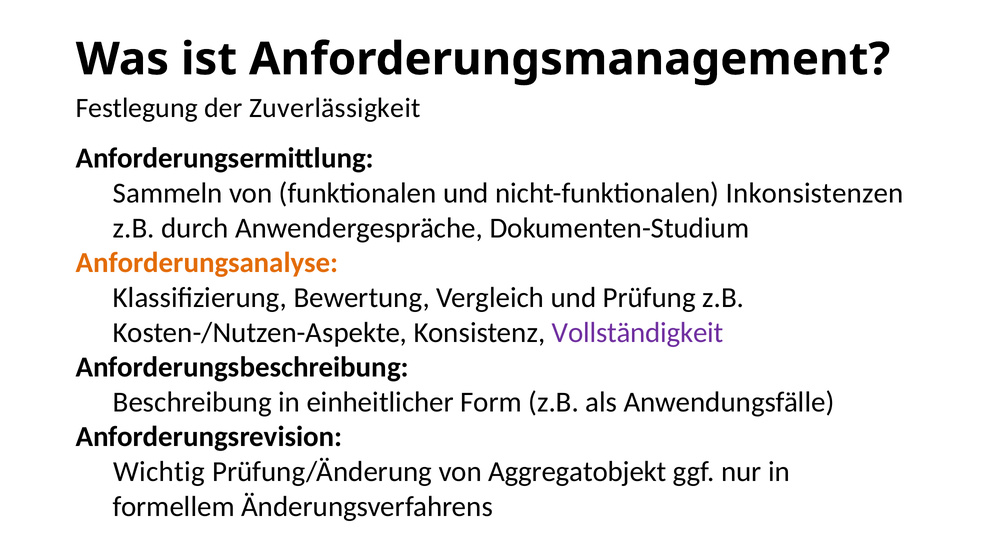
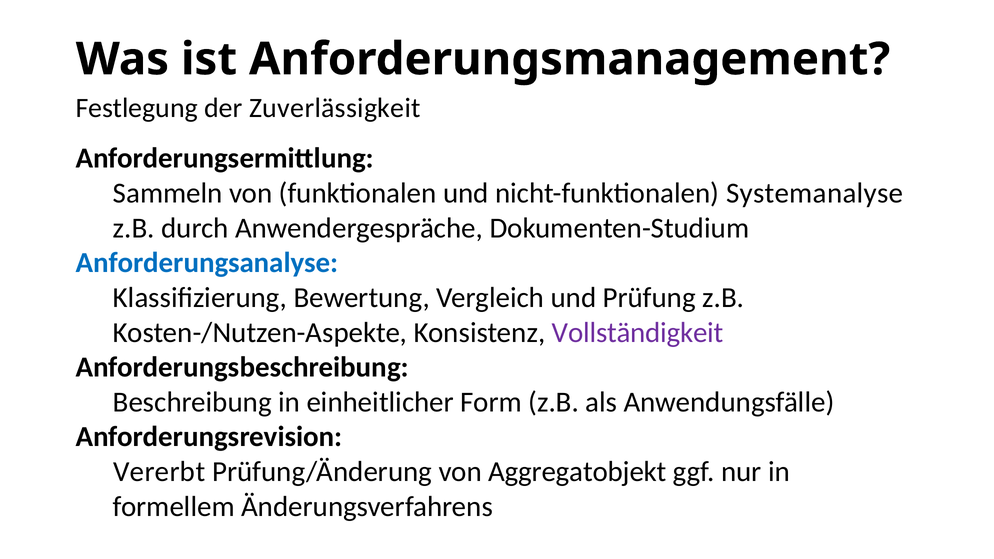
Inkonsistenzen: Inkonsistenzen -> Systemanalyse
Anforderungsanalyse colour: orange -> blue
Wichtig: Wichtig -> Vererbt
